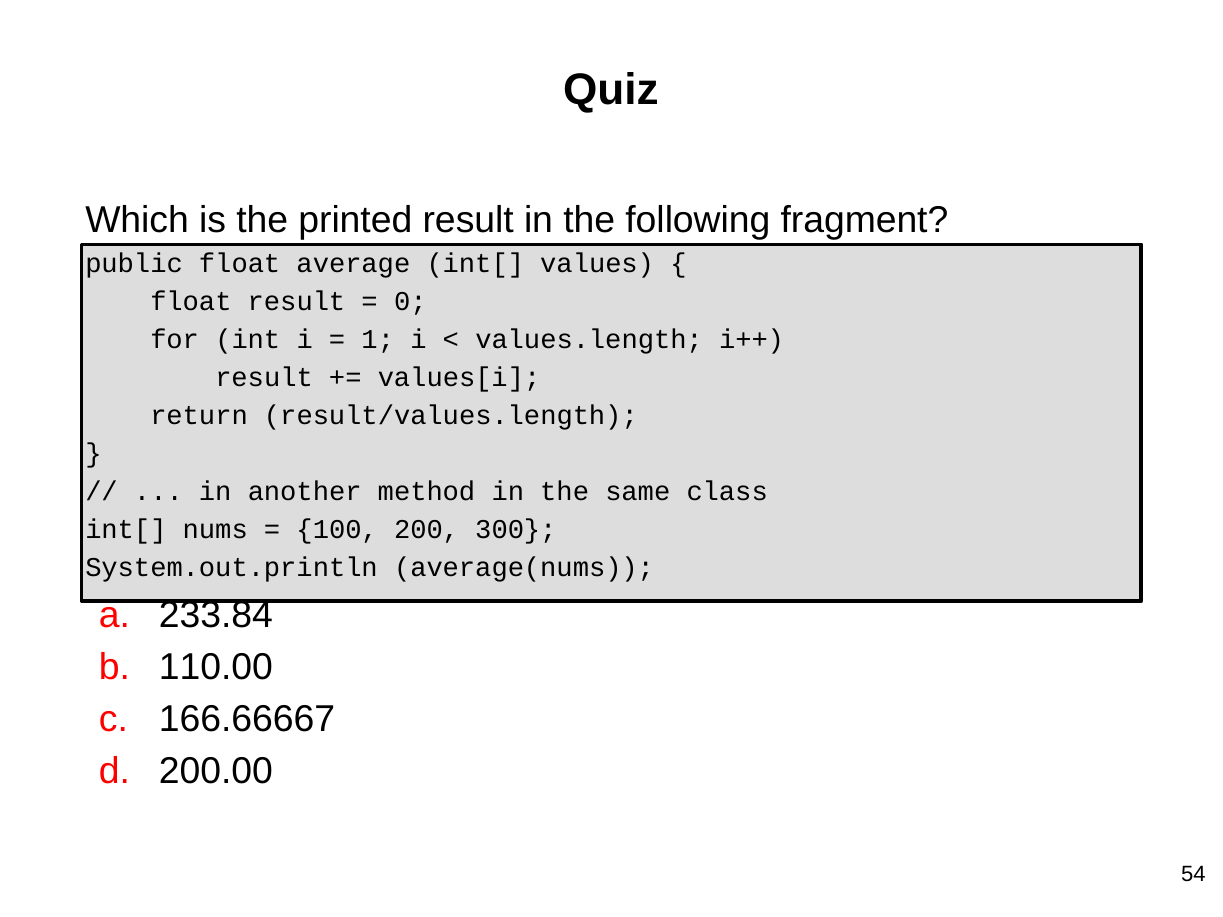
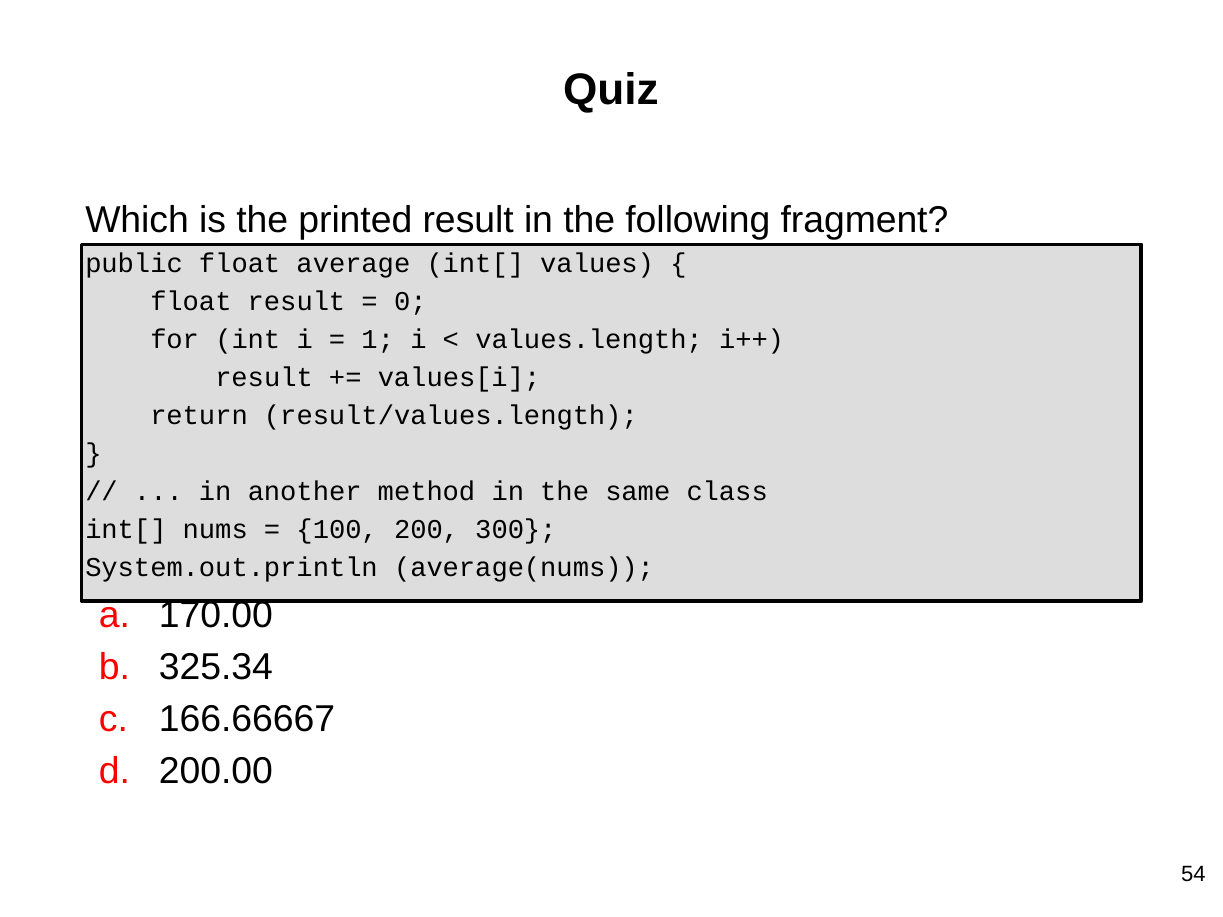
233.84: 233.84 -> 170.00
110.00: 110.00 -> 325.34
